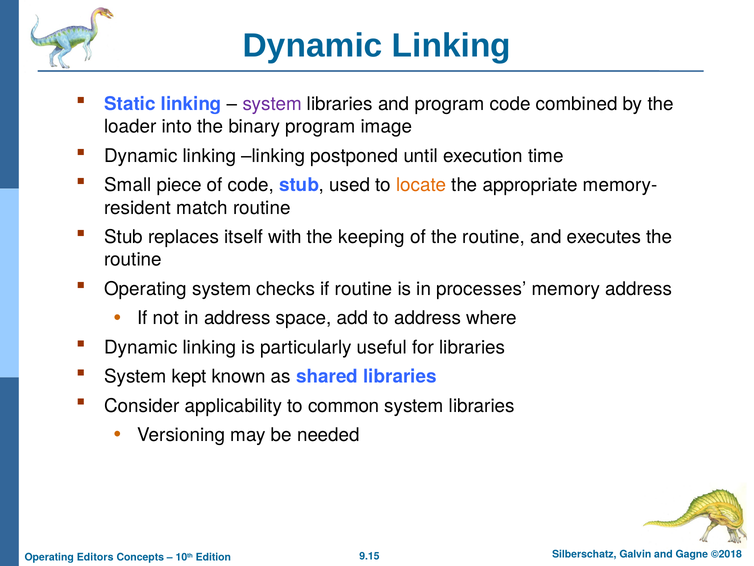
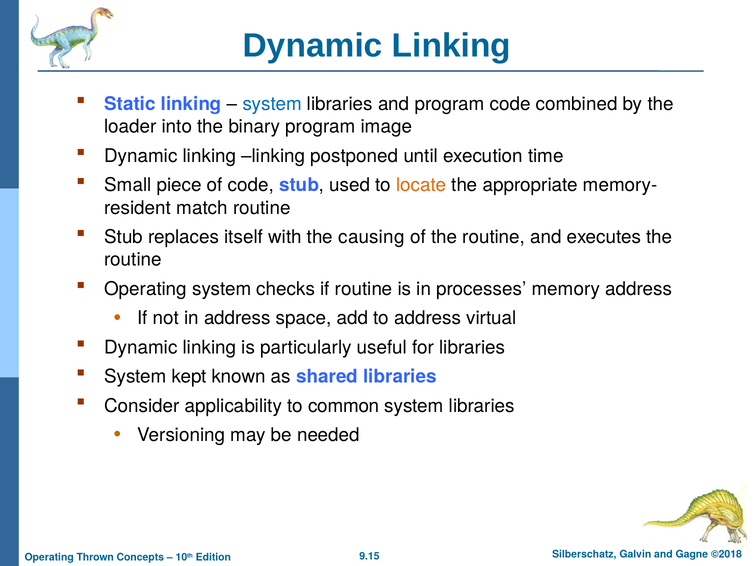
system at (272, 104) colour: purple -> blue
keeping: keeping -> causing
where: where -> virtual
Editors: Editors -> Thrown
